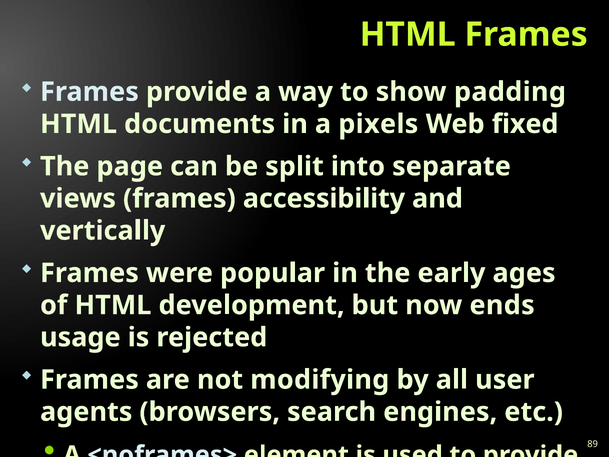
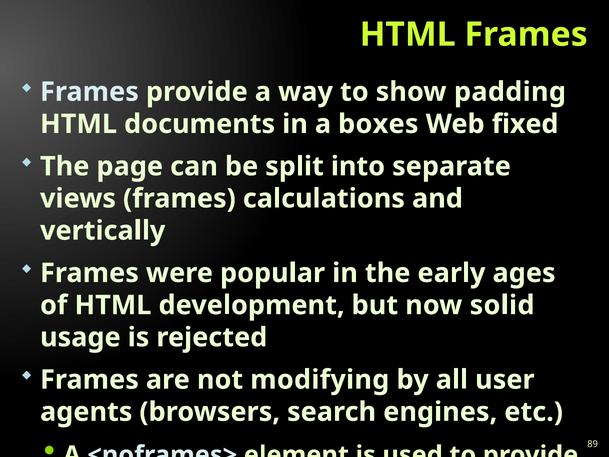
pixels: pixels -> boxes
accessibility: accessibility -> calculations
ends: ends -> solid
